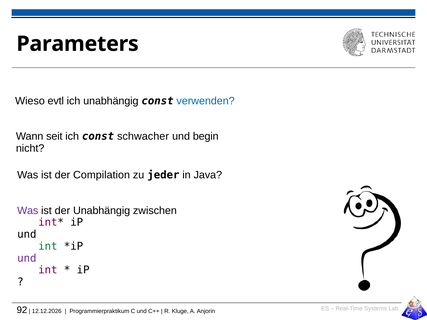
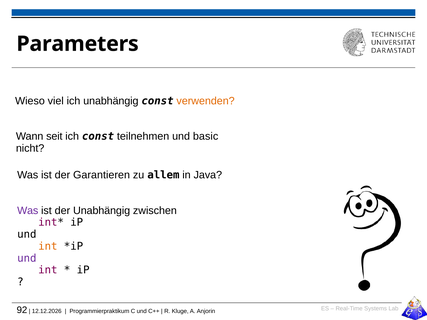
evtl: evtl -> viel
verwenden colour: blue -> orange
schwacher: schwacher -> teilnehmen
begin: begin -> basic
Compilation: Compilation -> Garantieren
jeder: jeder -> allem
int at (48, 246) colour: green -> orange
